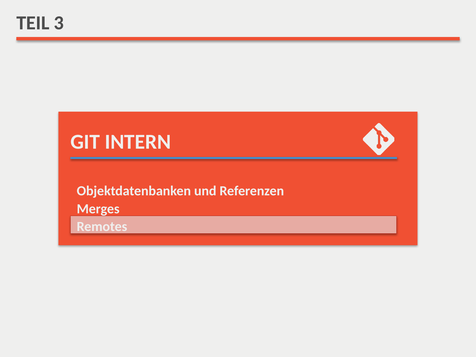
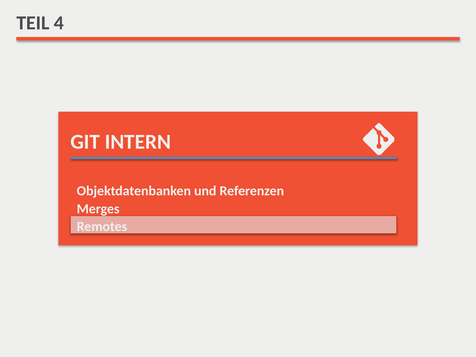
3: 3 -> 4
